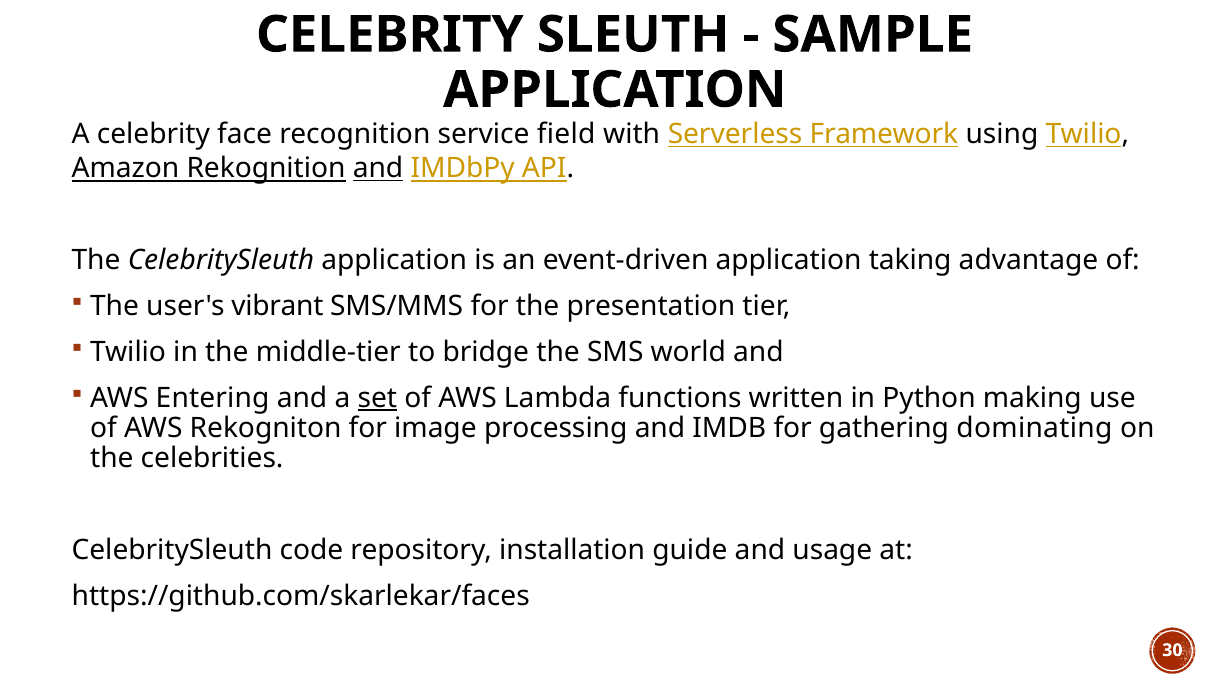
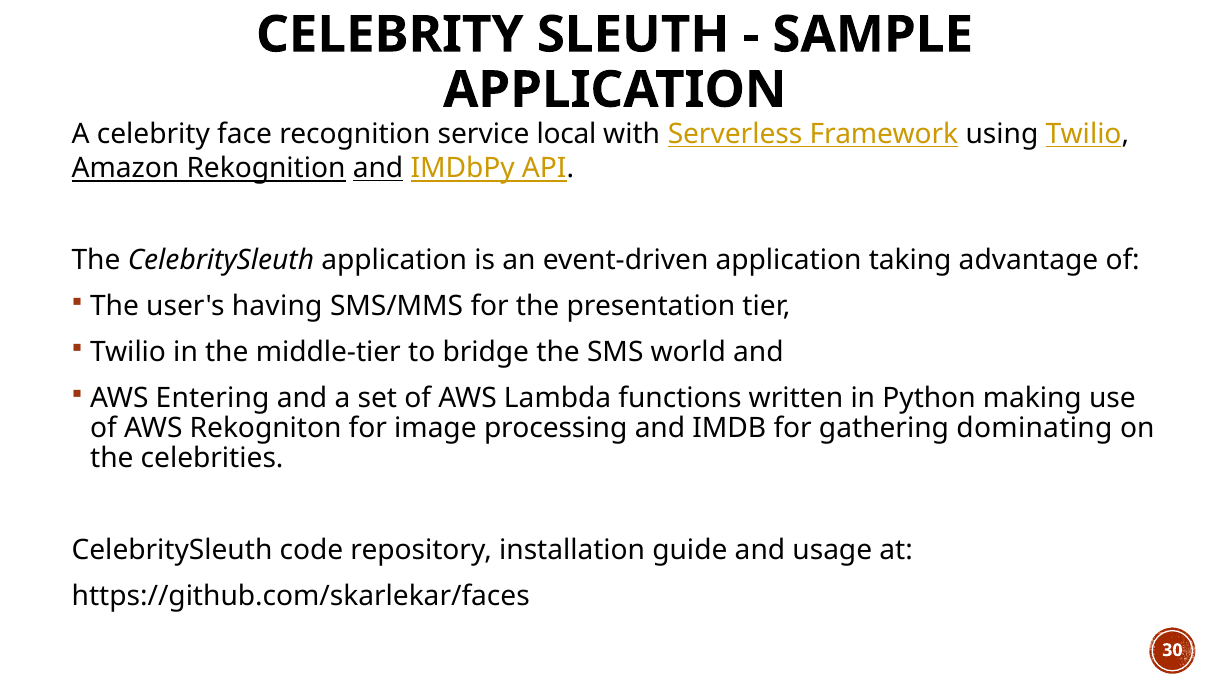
field: field -> local
vibrant: vibrant -> having
set underline: present -> none
